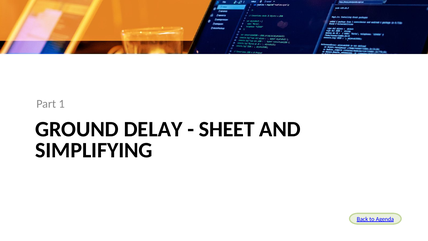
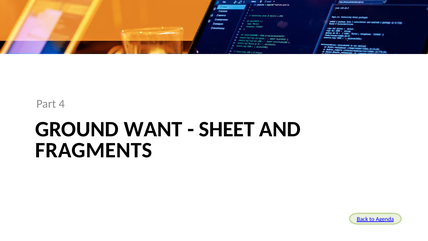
1: 1 -> 4
DELAY: DELAY -> WANT
SIMPLIFYING: SIMPLIFYING -> FRAGMENTS
